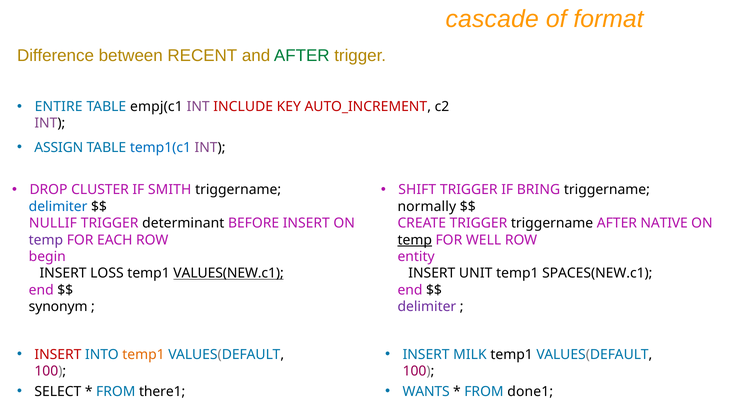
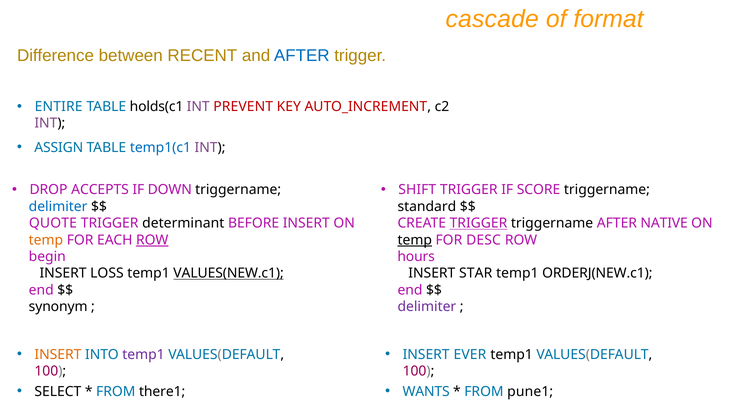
AFTER at (302, 56) colour: green -> blue
empj(c1: empj(c1 -> holds(c1
INCLUDE: INCLUDE -> PREVENT
CLUSTER: CLUSTER -> ACCEPTS
SMITH: SMITH -> DOWN
BRING: BRING -> SCORE
normally: normally -> standard
NULLIF: NULLIF -> QUOTE
TRIGGER at (478, 223) underline: none -> present
temp at (46, 240) colour: purple -> orange
ROW at (152, 240) underline: none -> present
WELL: WELL -> DESC
entity: entity -> hours
UNIT: UNIT -> STAR
SPACES(NEW.c1: SPACES(NEW.c1 -> ORDERJ(NEW.c1
INSERT at (58, 355) colour: red -> orange
temp1 at (143, 355) colour: orange -> purple
MILK: MILK -> EVER
done1: done1 -> pune1
